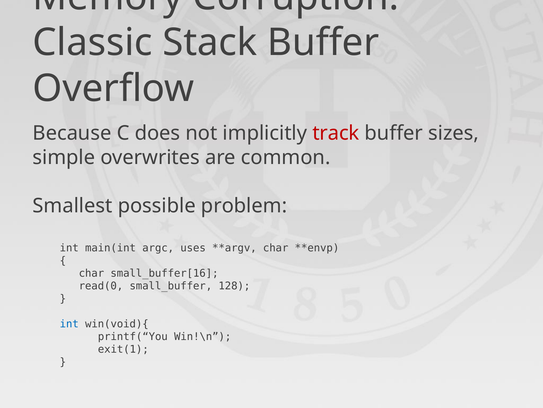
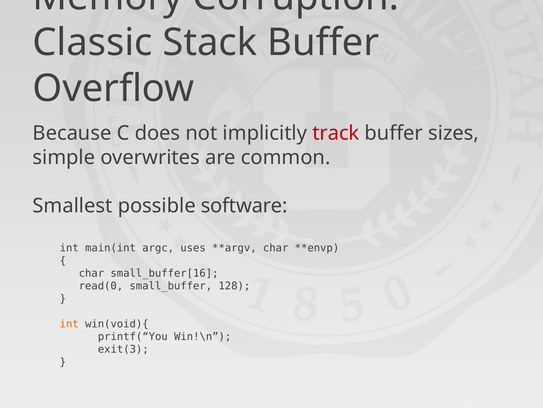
problem: problem -> software
int at (69, 323) colour: blue -> orange
exit(1: exit(1 -> exit(3
